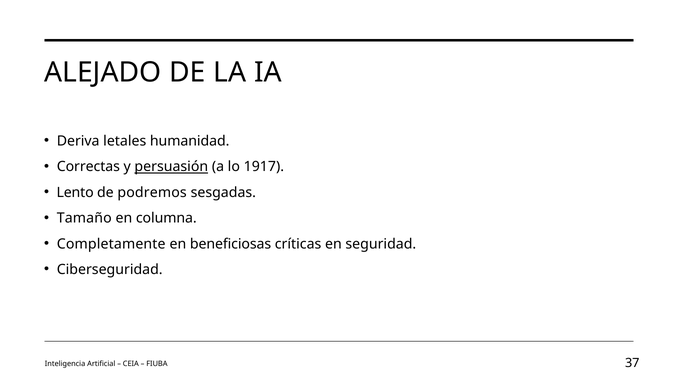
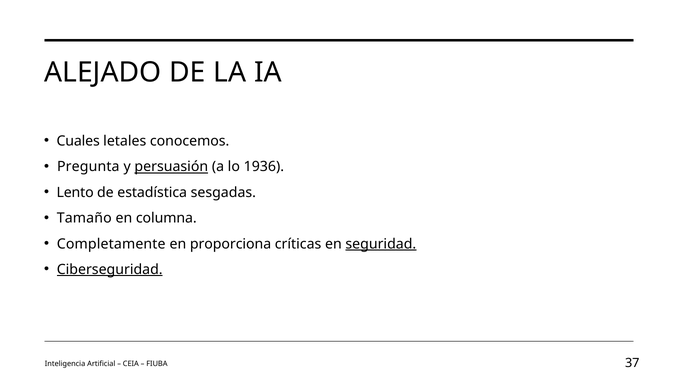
Deriva: Deriva -> Cuales
humanidad: humanidad -> conocemos
Correctas: Correctas -> Pregunta
1917: 1917 -> 1936
podremos: podremos -> estadística
beneficiosas: beneficiosas -> proporciona
seguridad underline: none -> present
Ciberseguridad underline: none -> present
